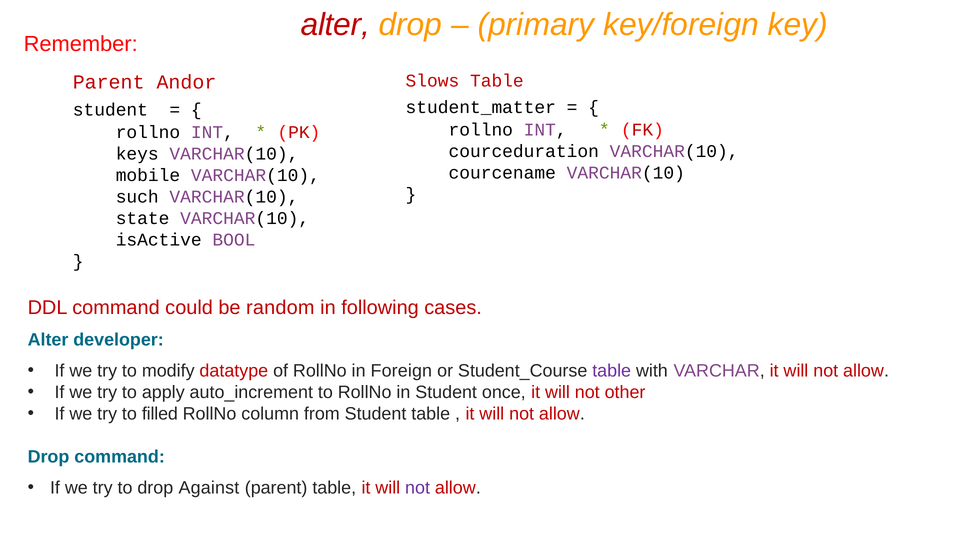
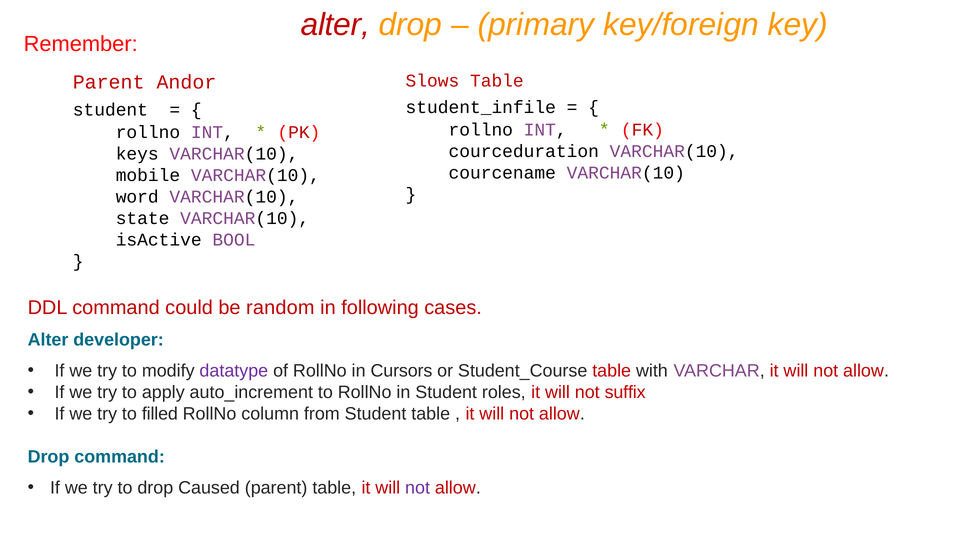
student_matter: student_matter -> student_infile
such: such -> word
datatype colour: red -> purple
Foreign: Foreign -> Cursors
table at (612, 371) colour: purple -> red
once: once -> roles
other: other -> suffix
Against: Against -> Caused
